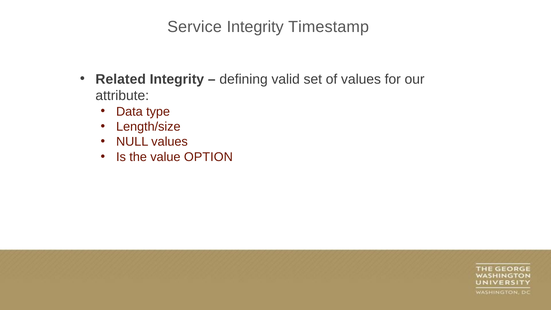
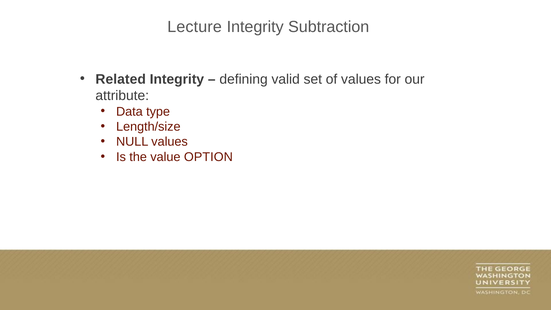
Service: Service -> Lecture
Timestamp: Timestamp -> Subtraction
